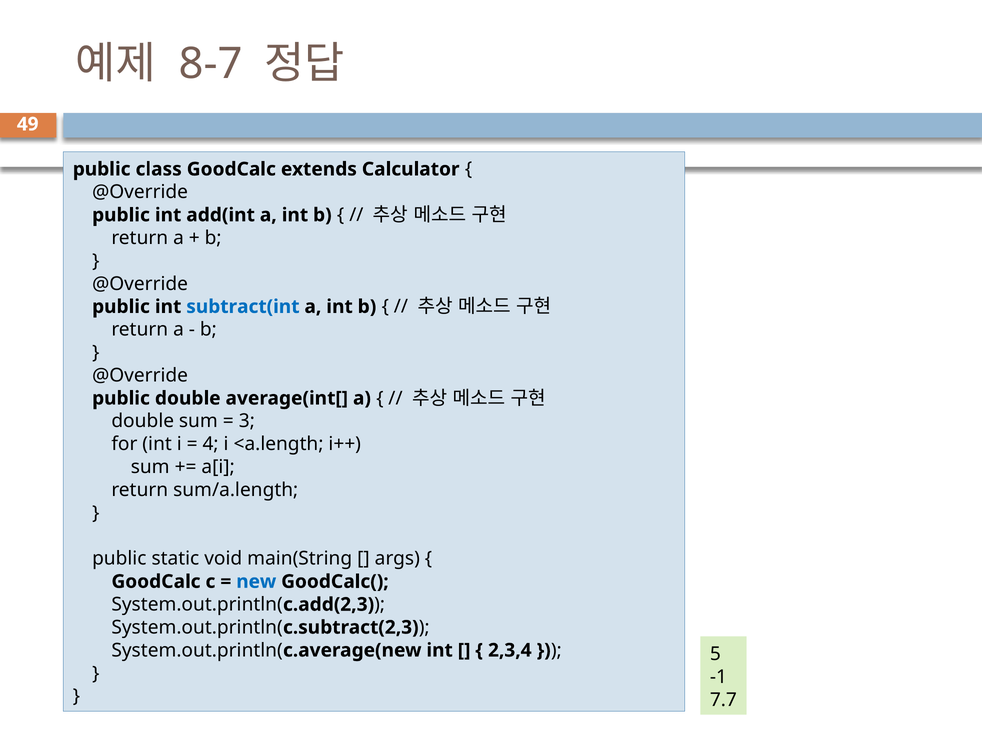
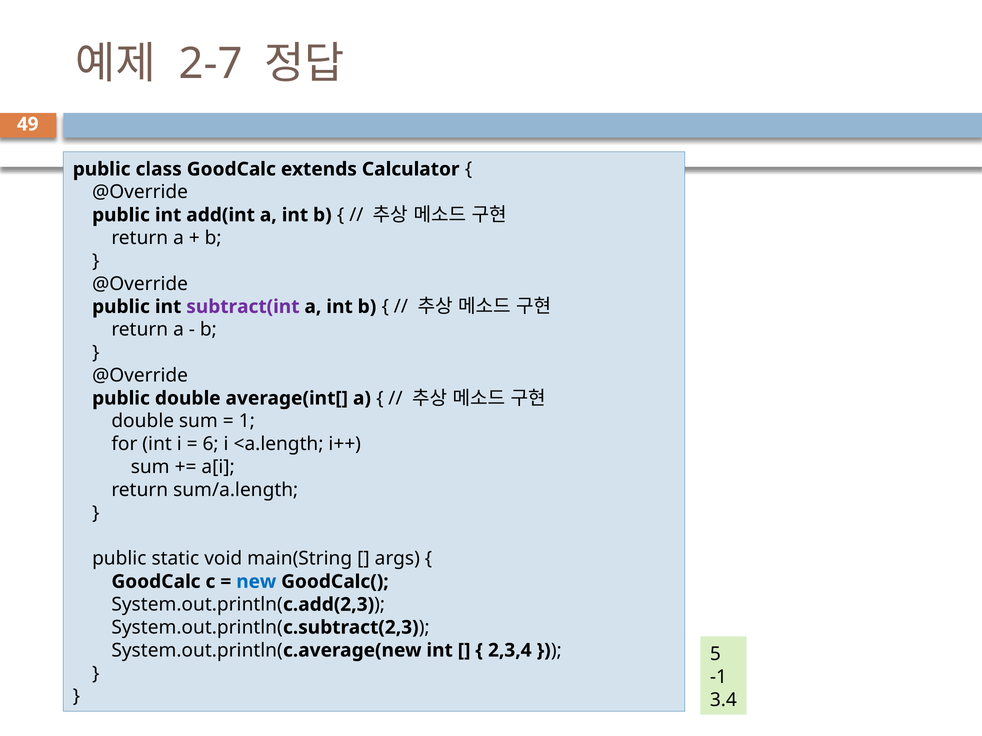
8-7: 8-7 -> 2-7
subtract(int colour: blue -> purple
3: 3 -> 1
4: 4 -> 6
7.7: 7.7 -> 3.4
